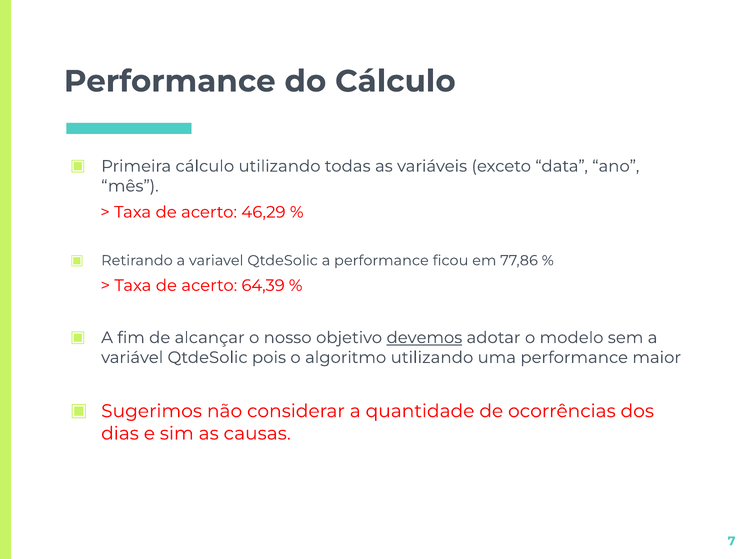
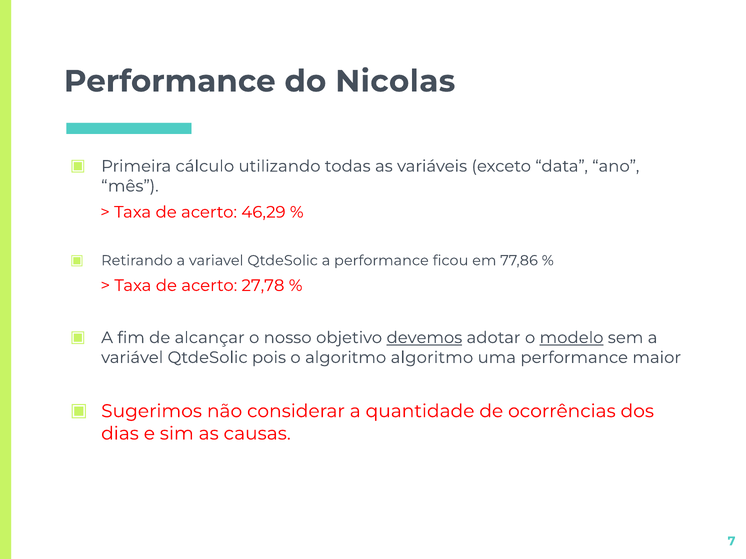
do Cálculo: Cálculo -> Nicolas
64,39: 64,39 -> 27,78
modelo underline: none -> present
algoritmo utilizando: utilizando -> algoritmo
